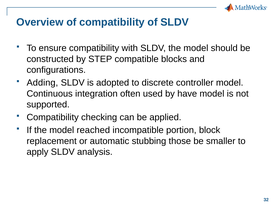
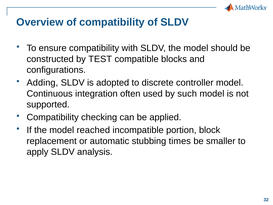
STEP: STEP -> TEST
have: have -> such
those: those -> times
